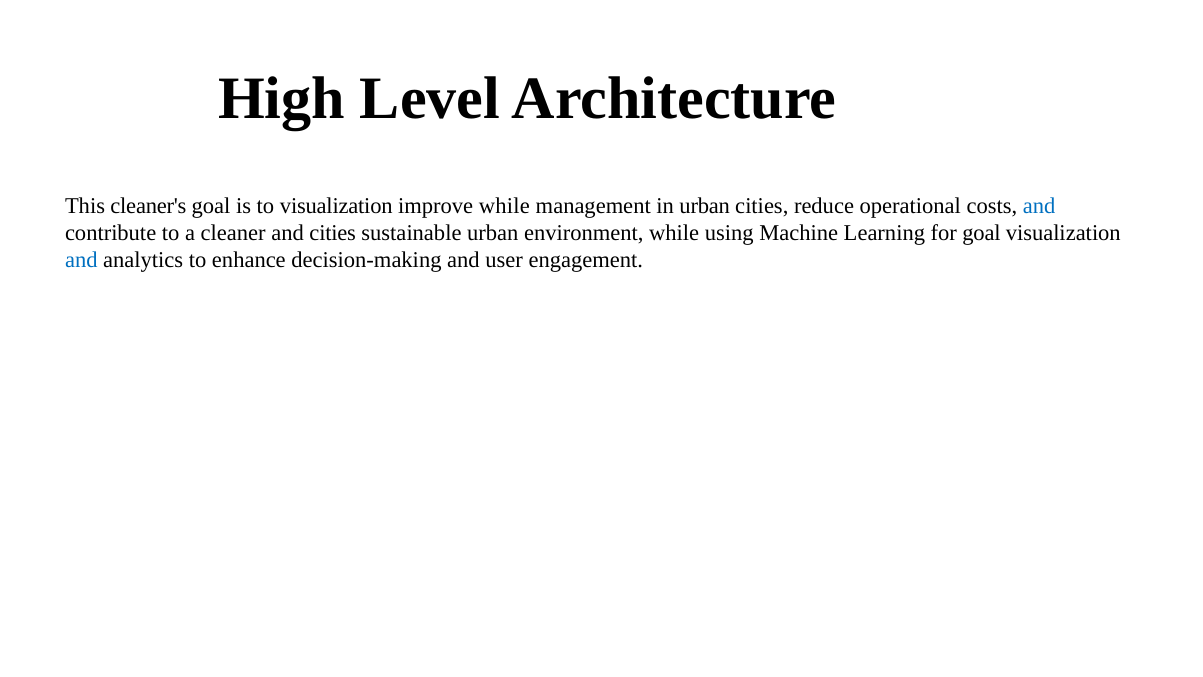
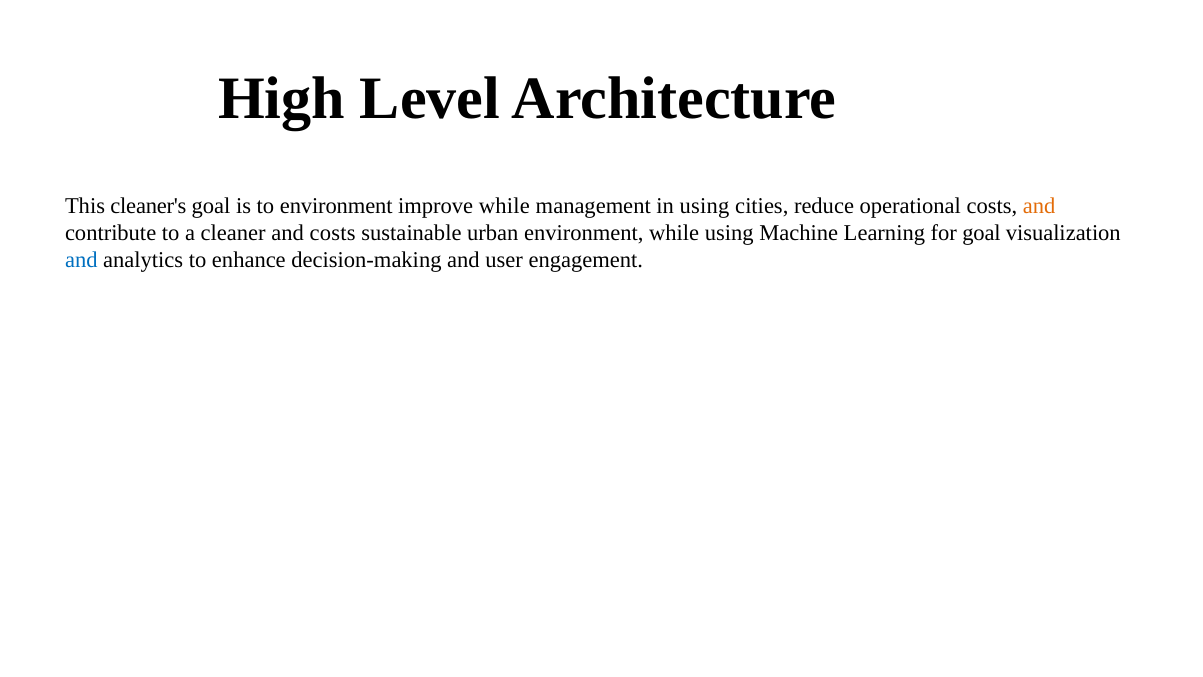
to visualization: visualization -> environment
in urban: urban -> using
and at (1039, 206) colour: blue -> orange
and cities: cities -> costs
